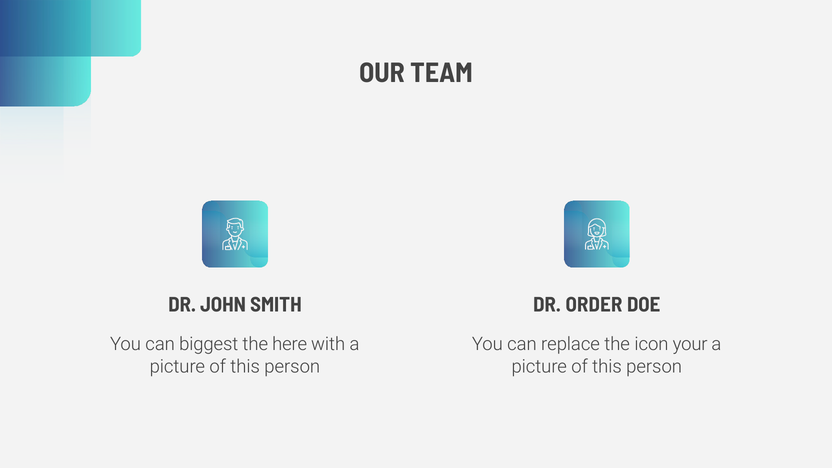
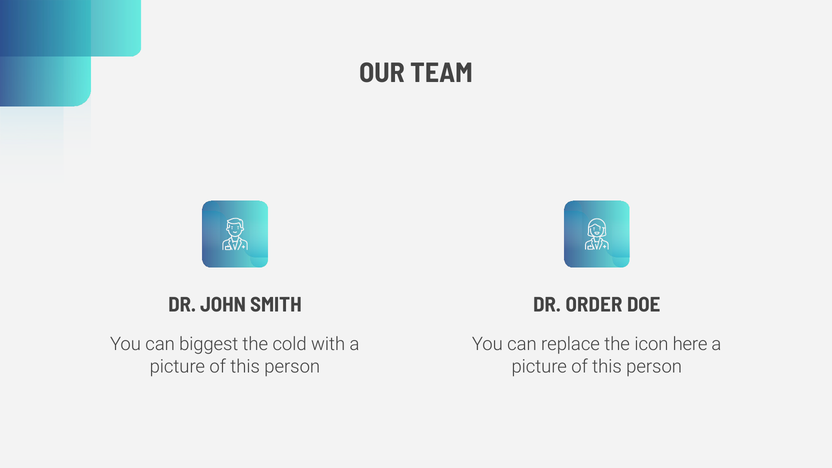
here: here -> cold
your: your -> here
